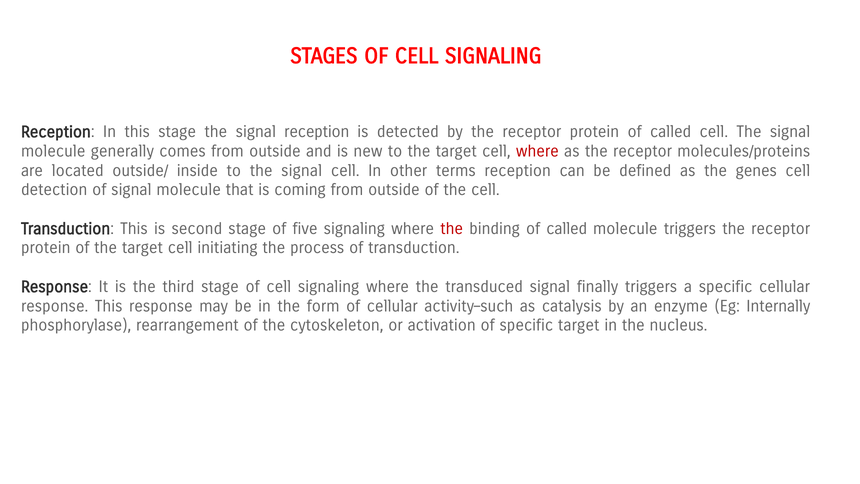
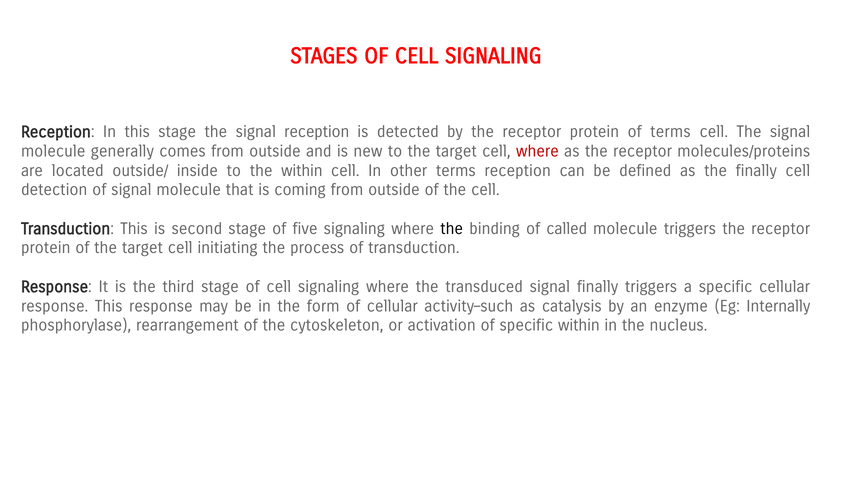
protein of called: called -> terms
to the signal: signal -> within
the genes: genes -> finally
the at (452, 229) colour: red -> black
specific target: target -> within
